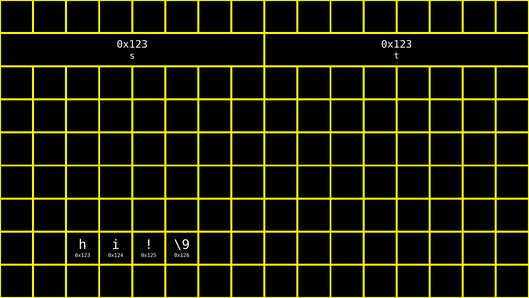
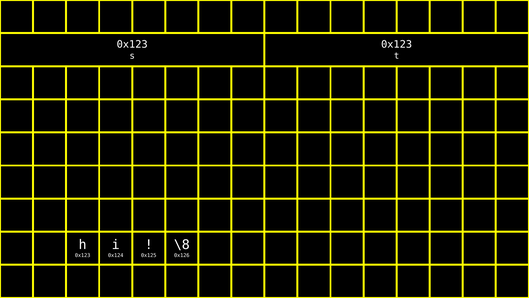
\9: \9 -> \8
